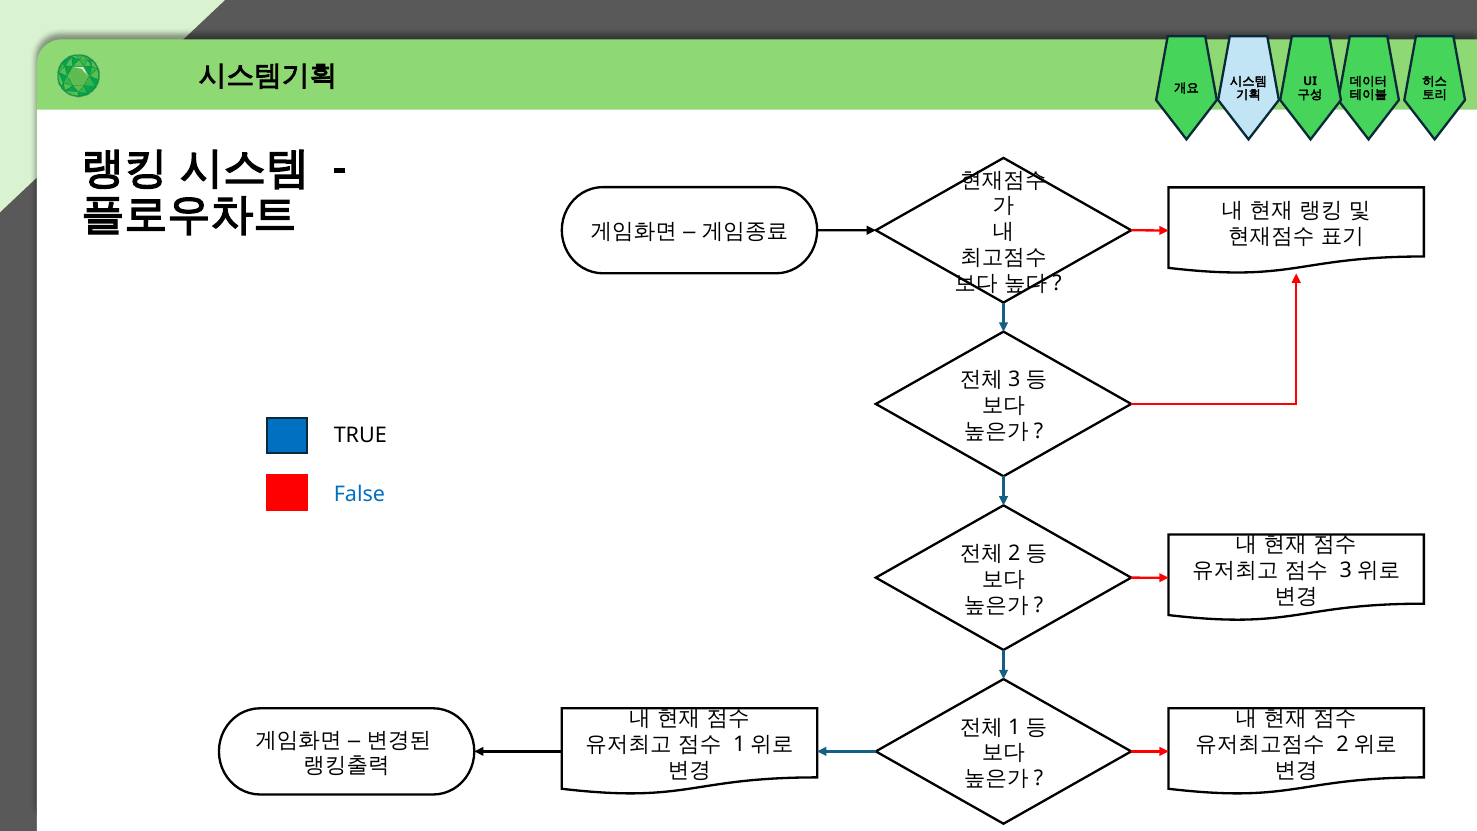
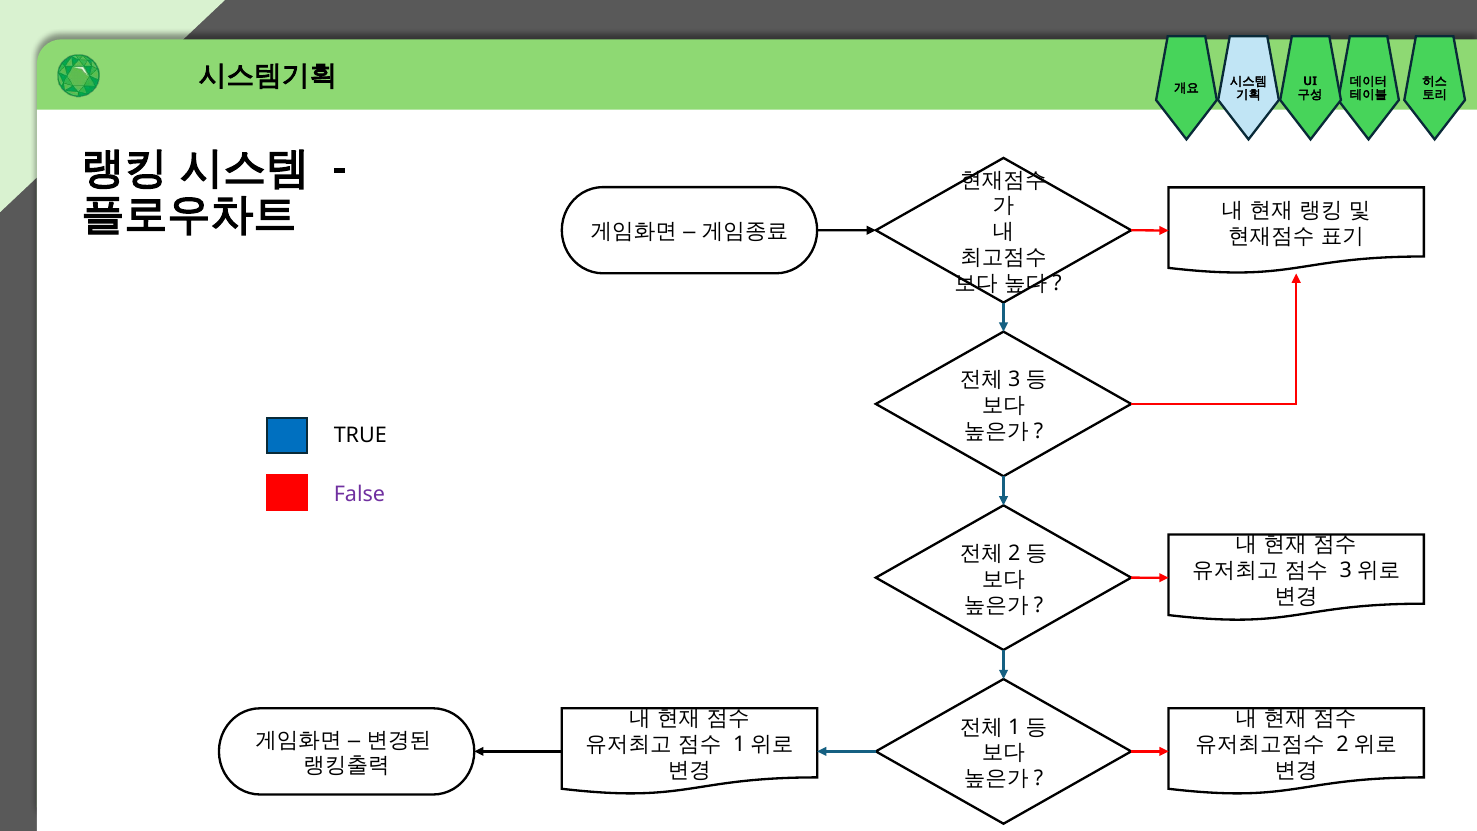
False colour: blue -> purple
